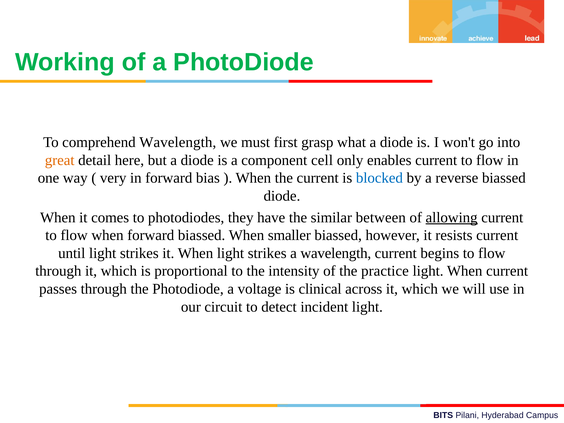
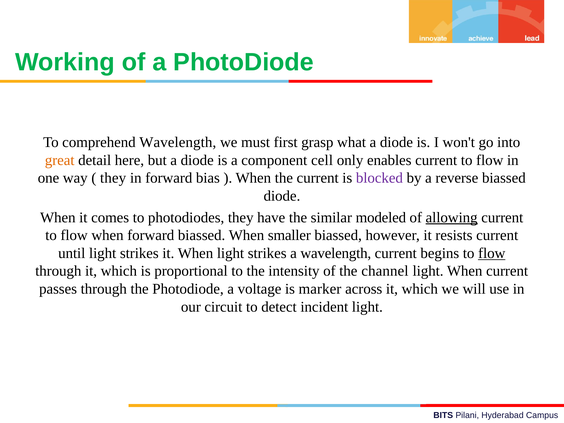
very at (113, 178): very -> they
blocked colour: blue -> purple
between: between -> modeled
flow at (492, 253) underline: none -> present
practice: practice -> channel
clinical: clinical -> marker
